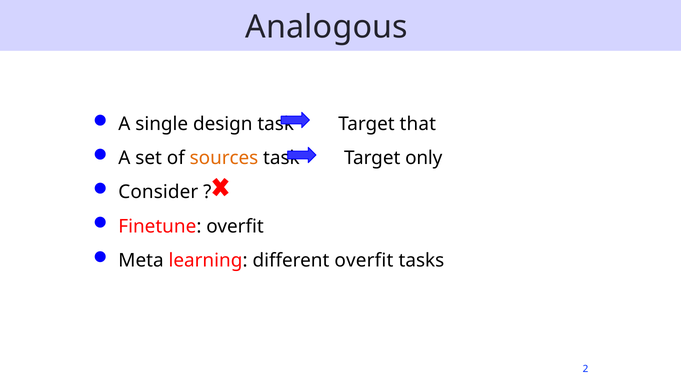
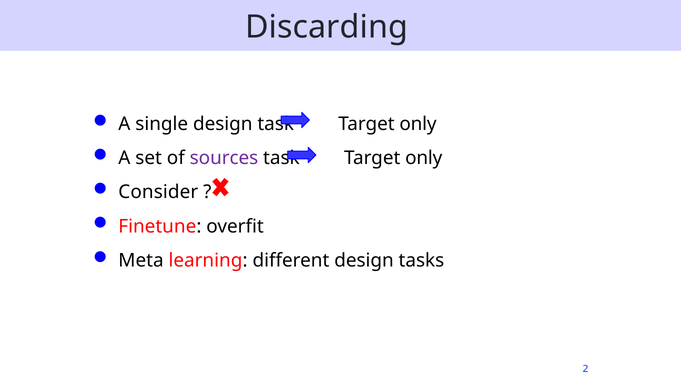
Analogous: Analogous -> Discarding
that at (418, 124): that -> only
sources colour: orange -> purple
different overfit: overfit -> design
